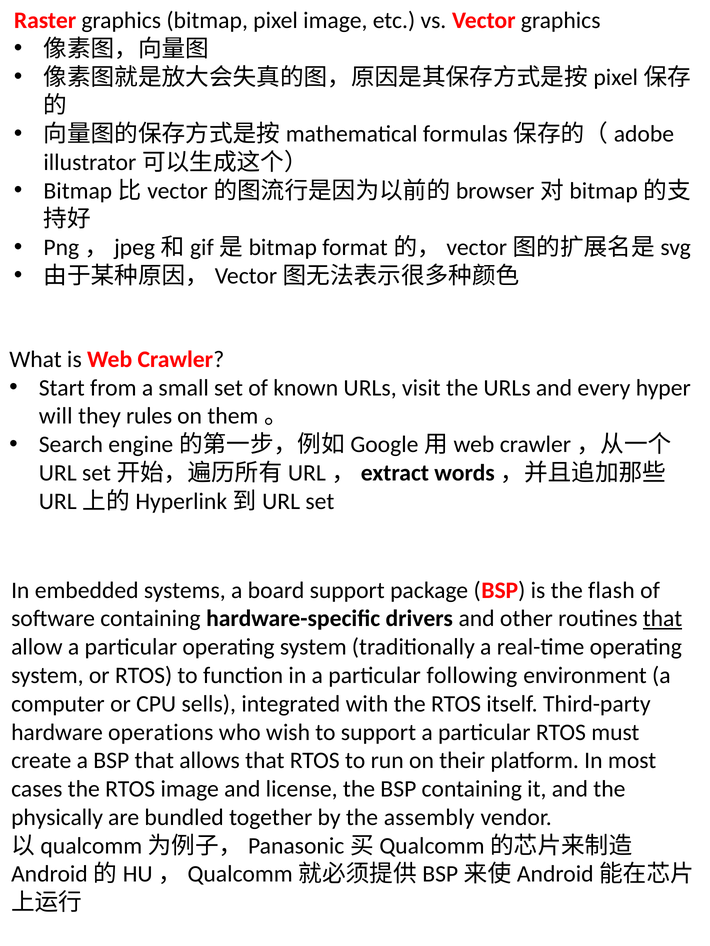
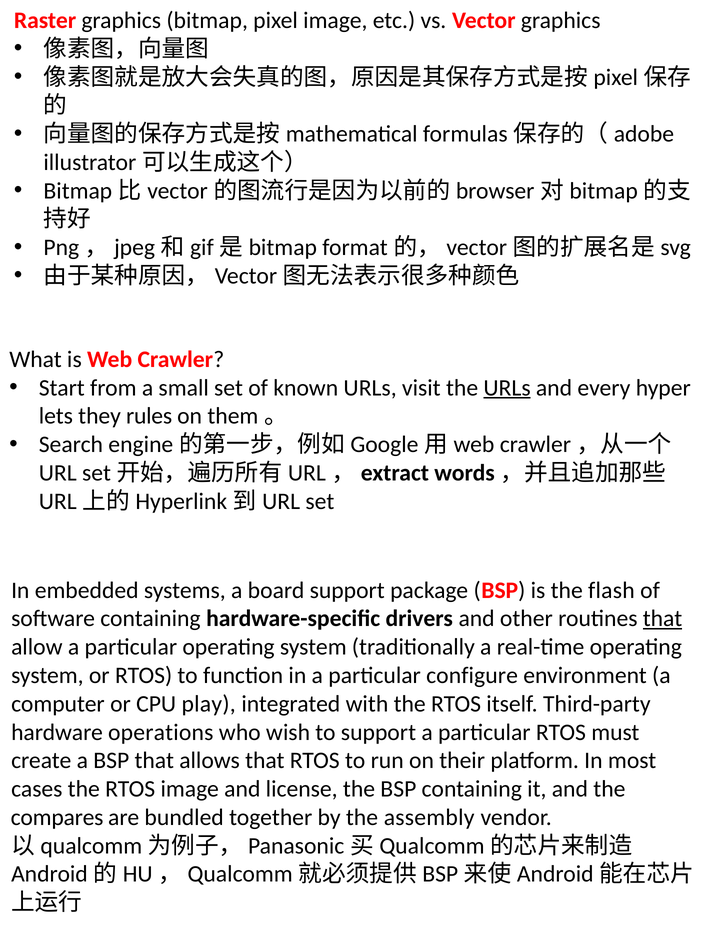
URLs at (507, 388) underline: none -> present
will: will -> lets
following: following -> configure
sells: sells -> play
physically: physically -> compares
